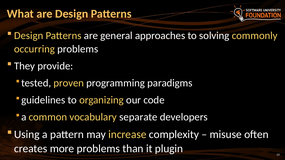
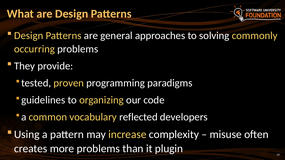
separate: separate -> reflected
